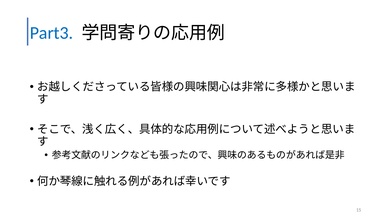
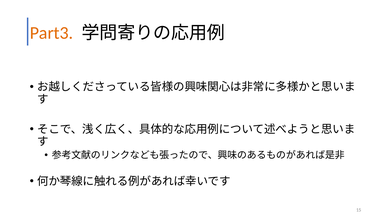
Part3 colour: blue -> orange
